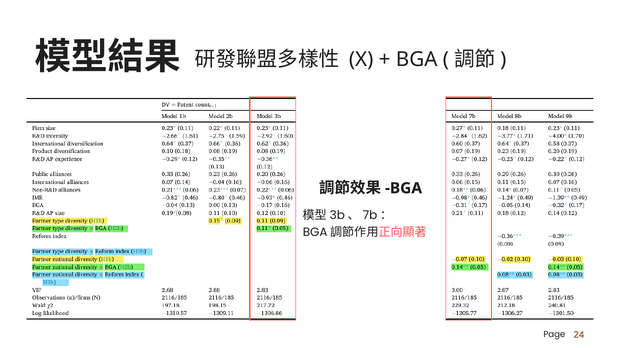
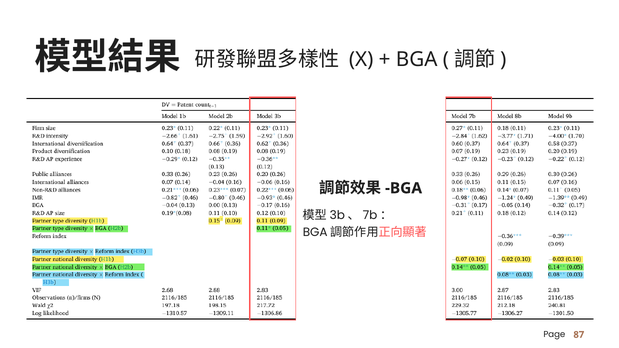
24: 24 -> 87
